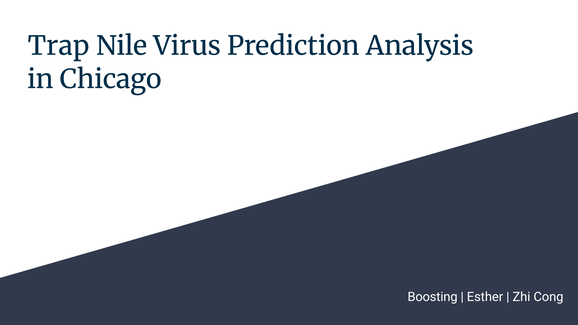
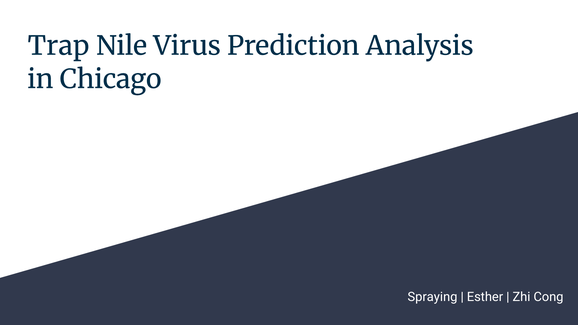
Boosting: Boosting -> Spraying
